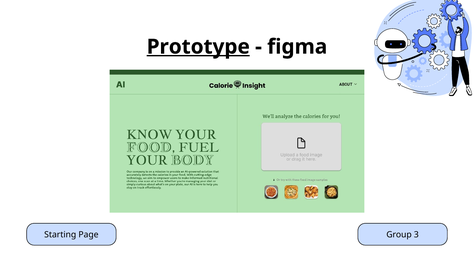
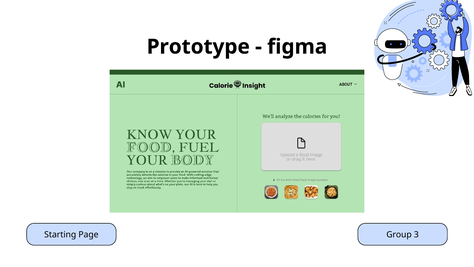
Prototype underline: present -> none
